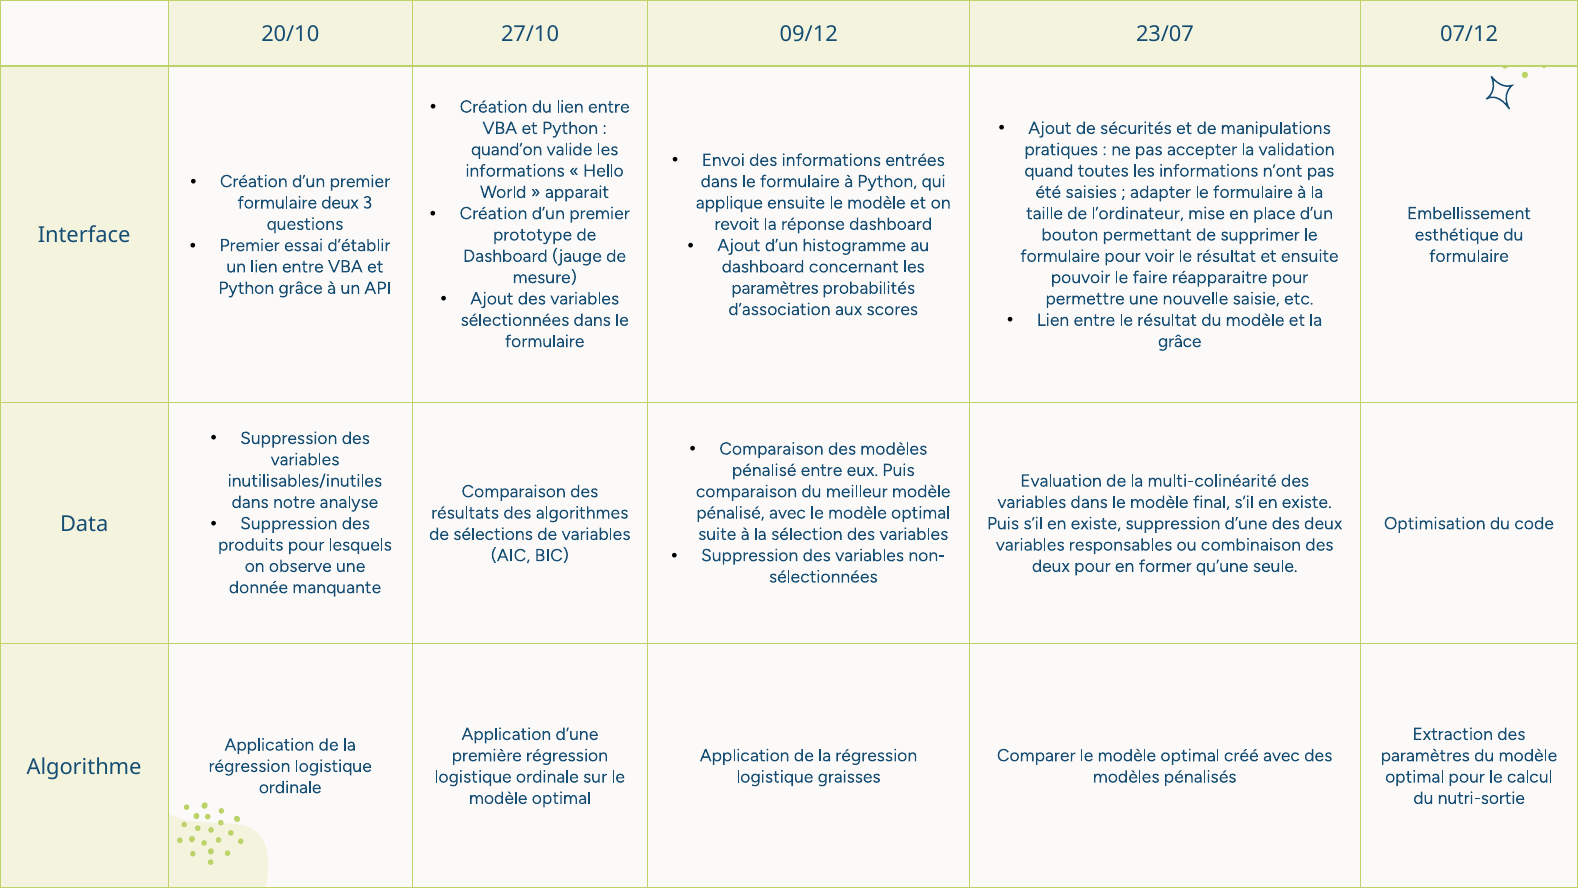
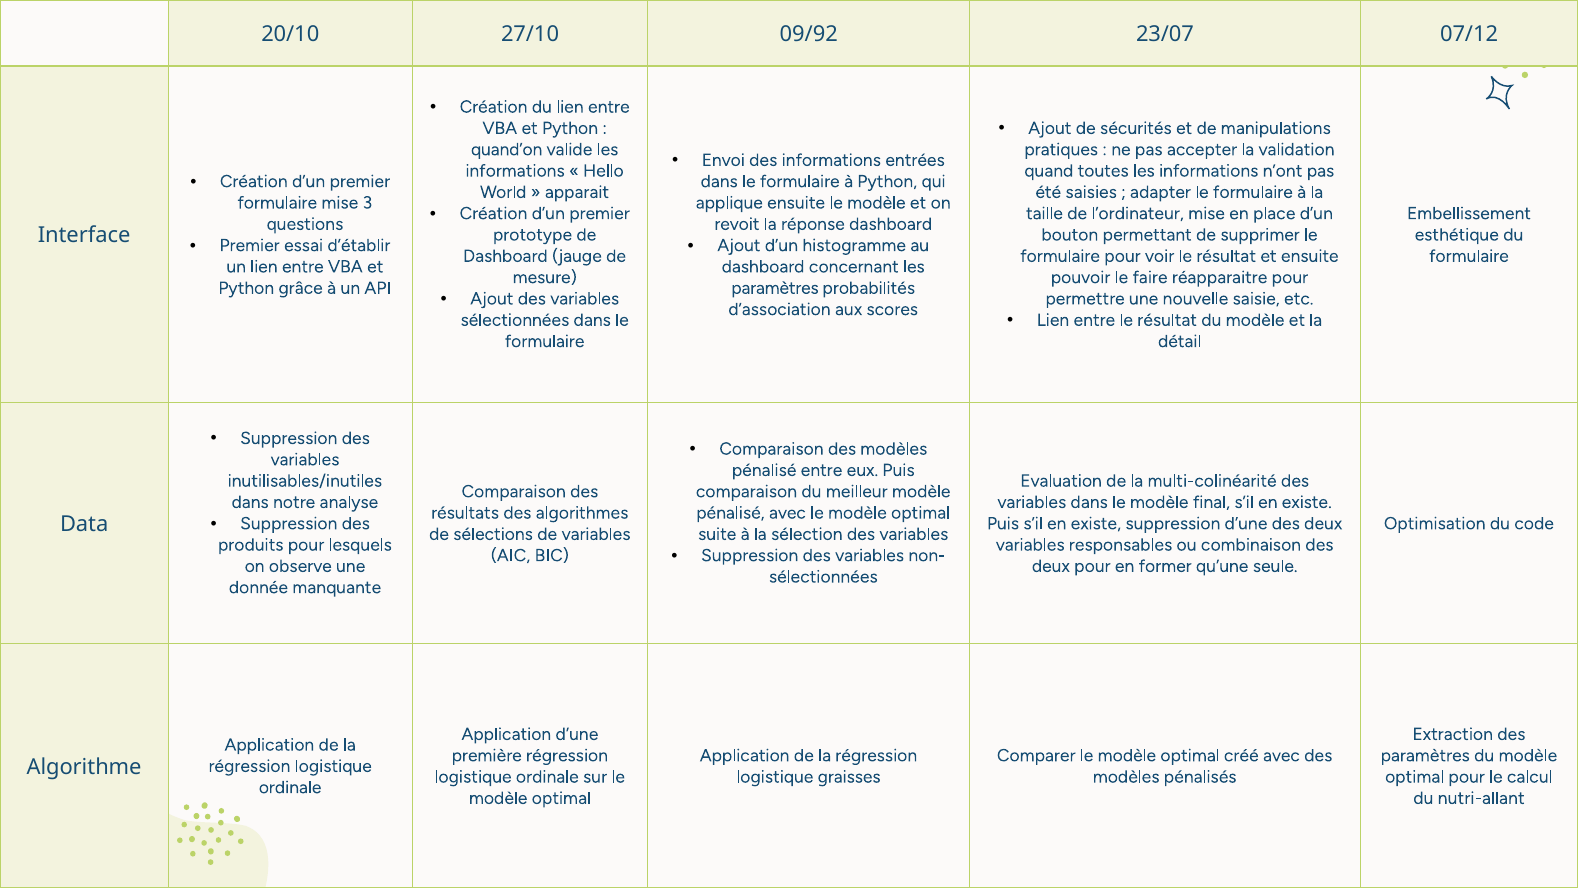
09/12: 09/12 -> 09/92
formulaire deux: deux -> mise
grâce at (1180, 341): grâce -> détail
nutri-sortie: nutri-sortie -> nutri-allant
